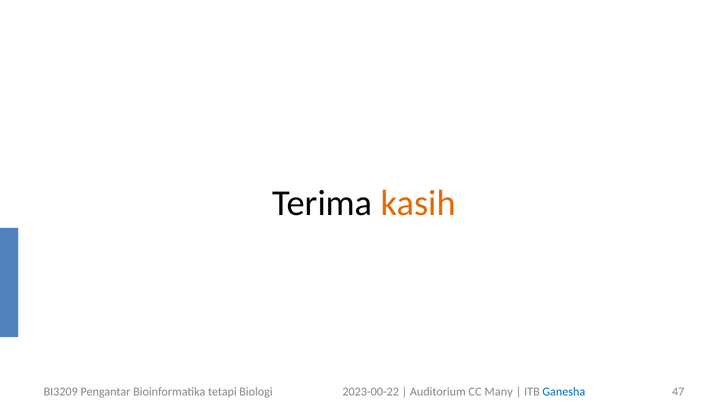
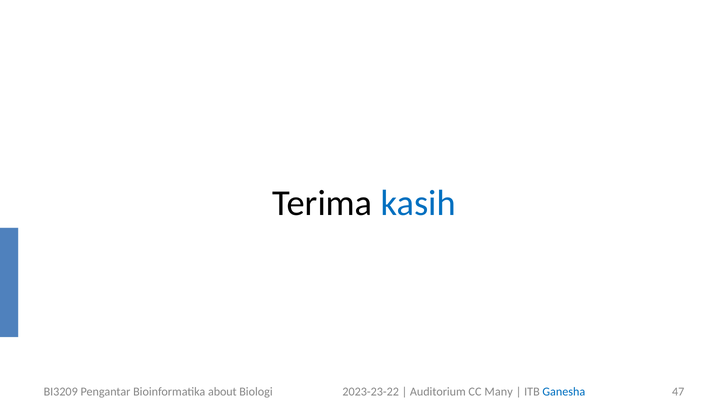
kasih colour: orange -> blue
tetapi: tetapi -> about
2023-00-22: 2023-00-22 -> 2023-23-22
